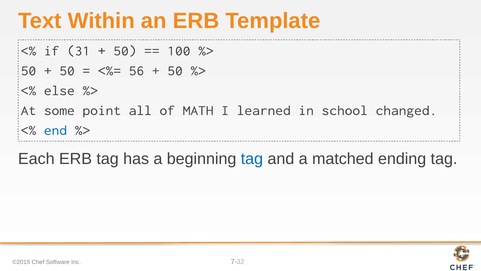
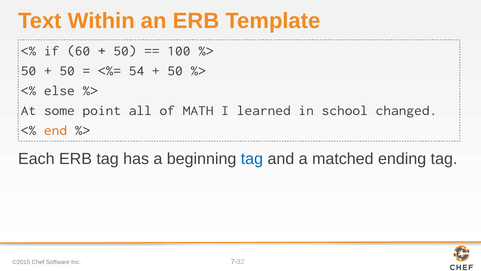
31: 31 -> 60
56: 56 -> 54
end colour: blue -> orange
